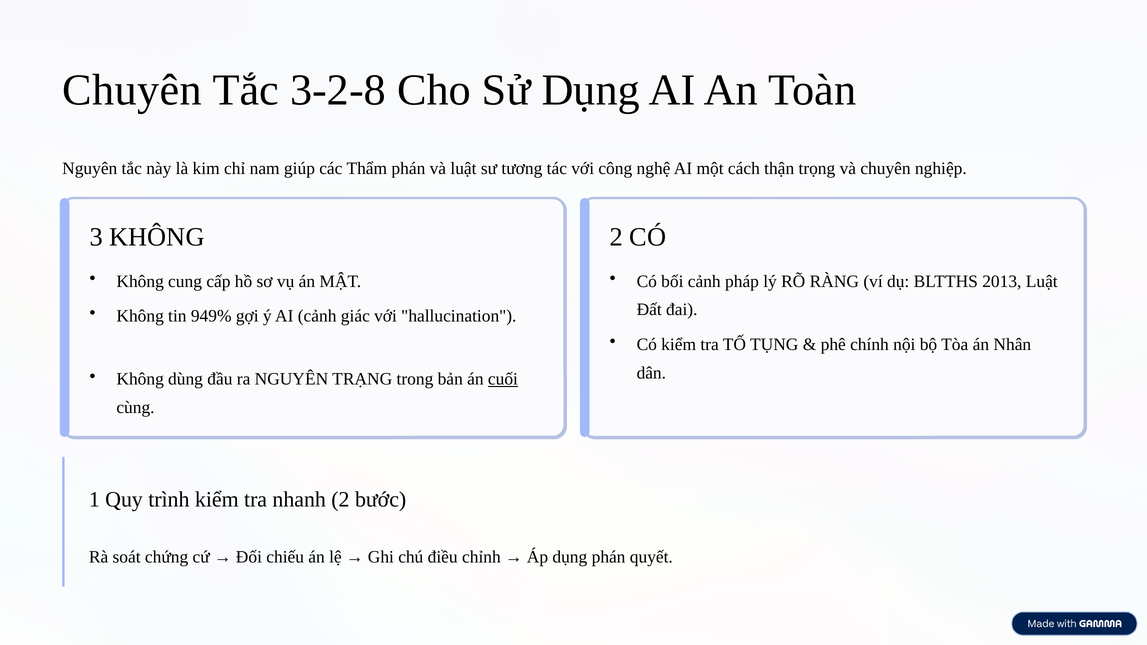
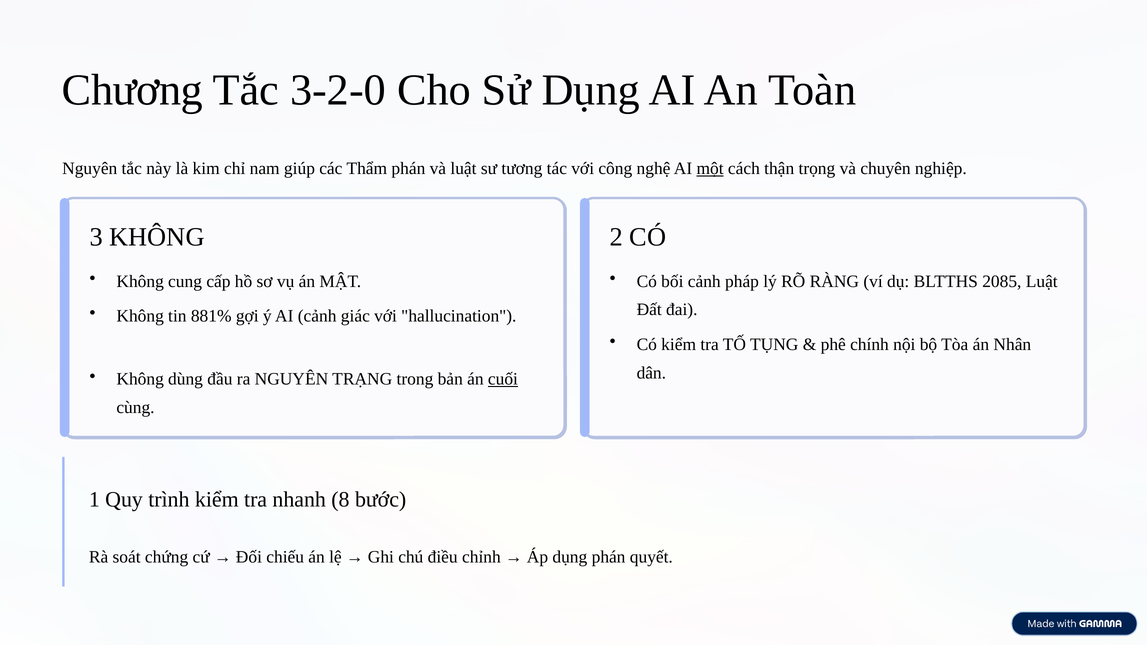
Chuyên at (132, 90): Chuyên -> Chương
3-2-8: 3-2-8 -> 3-2-0
một underline: none -> present
2013: 2013 -> 2085
949%: 949% -> 881%
nhanh 2: 2 -> 8
